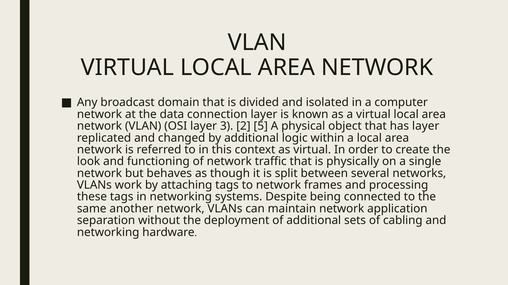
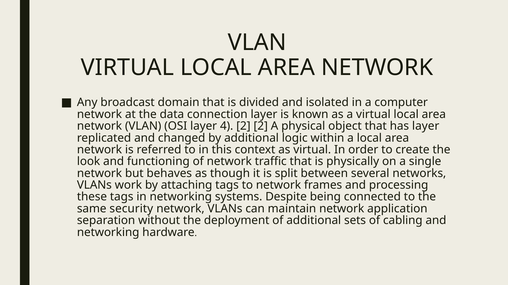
3: 3 -> 4
2 5: 5 -> 2
another: another -> security
